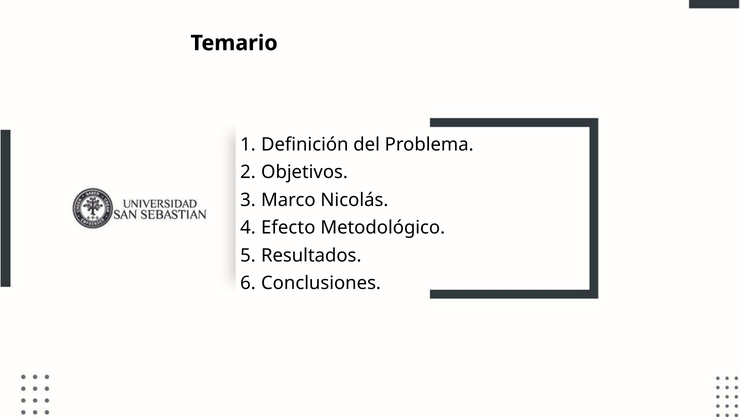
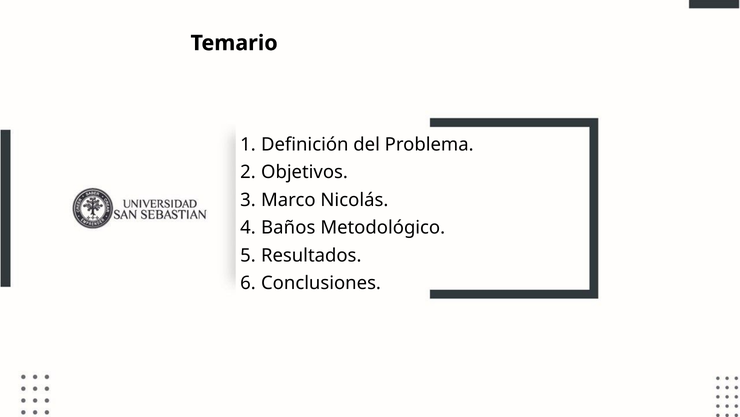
Efecto: Efecto -> Baños
